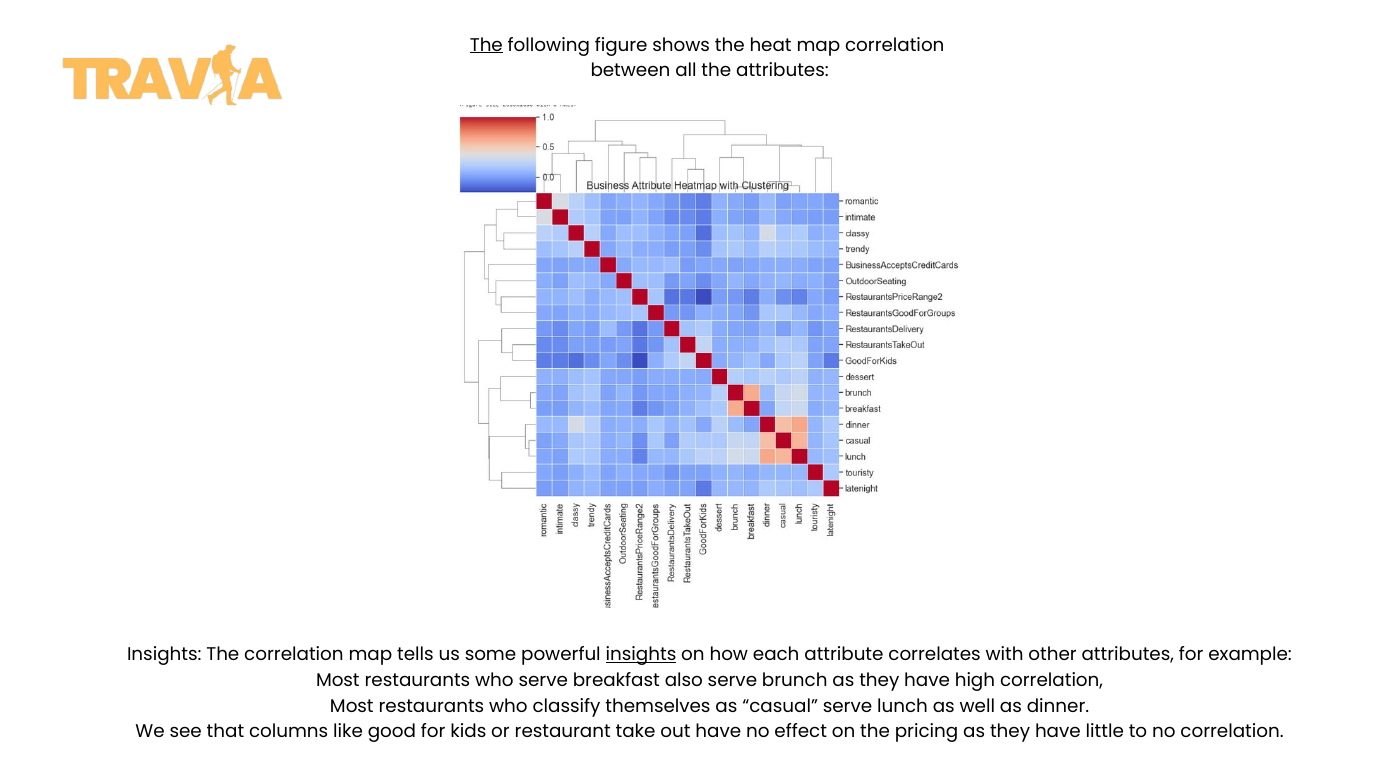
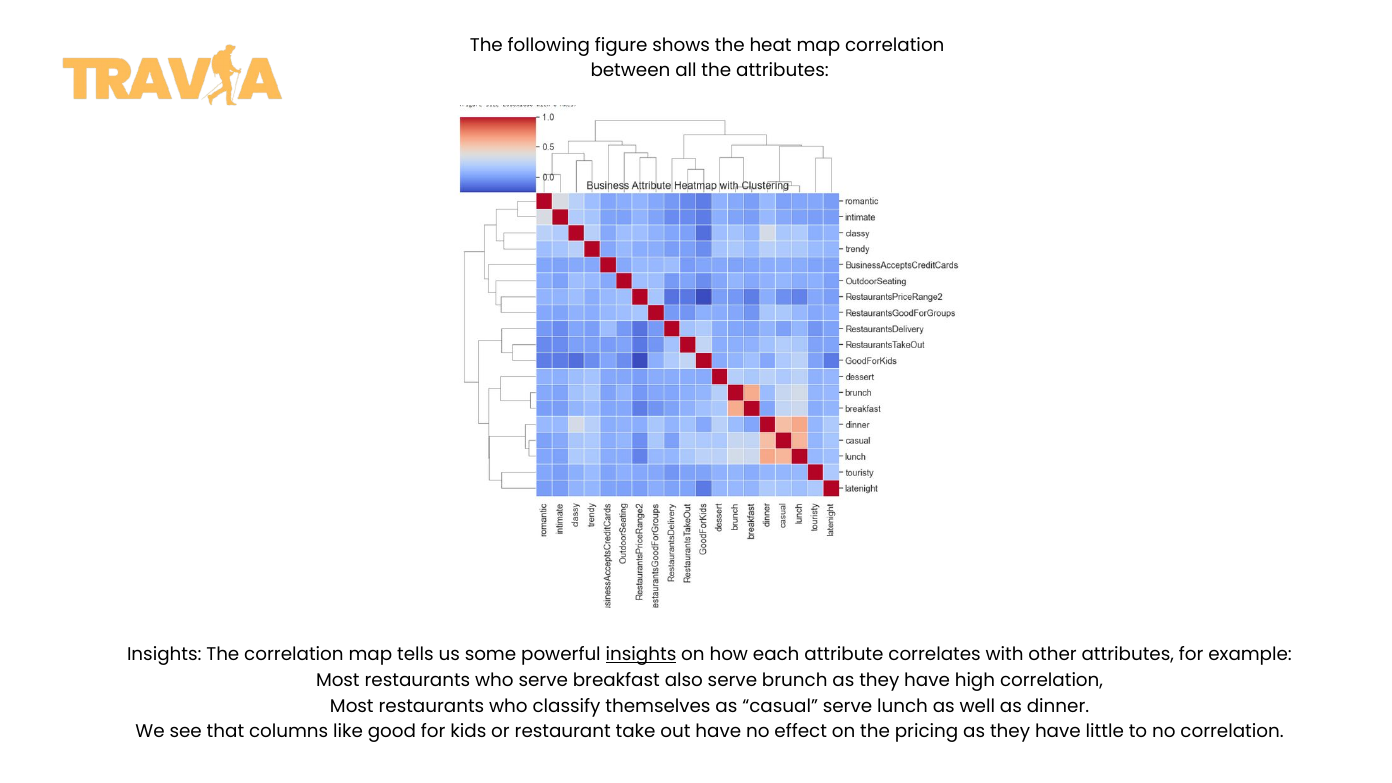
The at (486, 45) underline: present -> none
